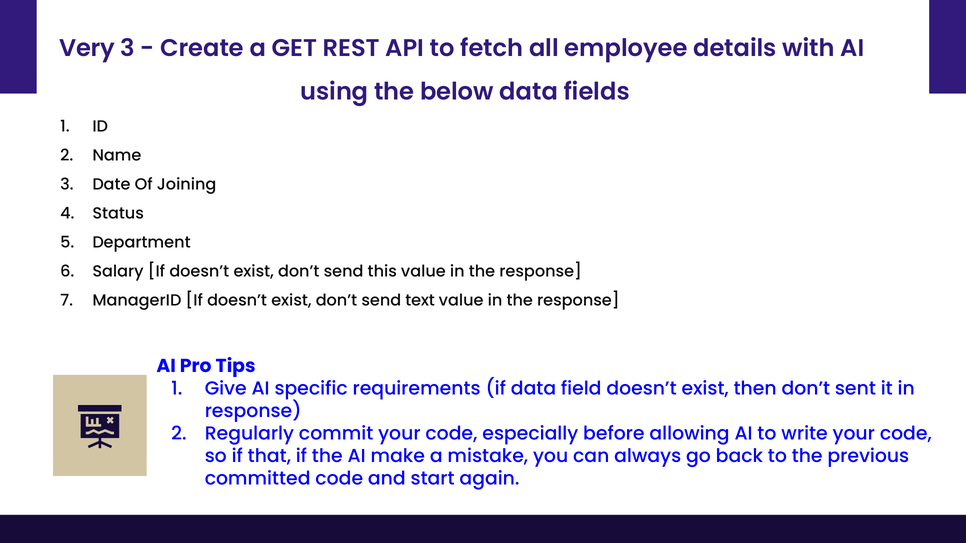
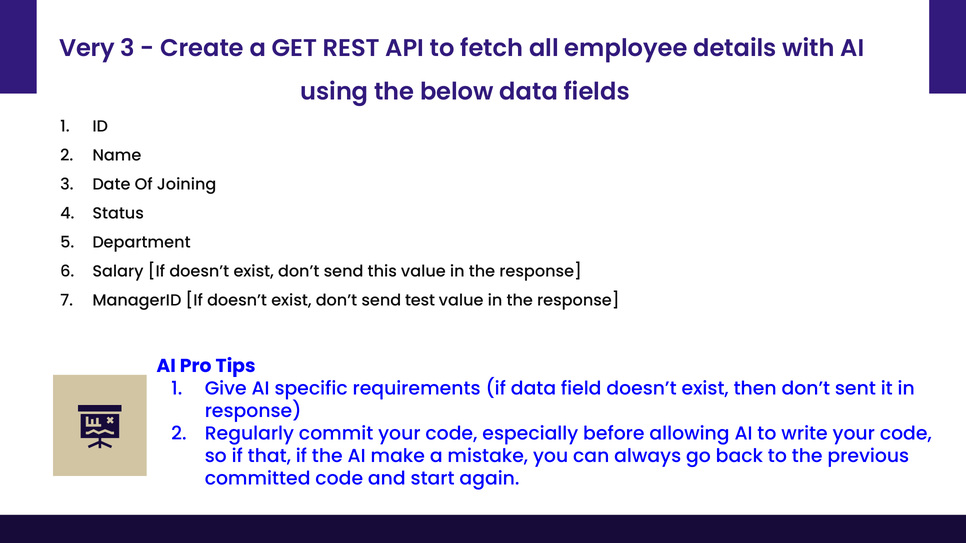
text: text -> test
